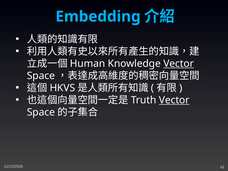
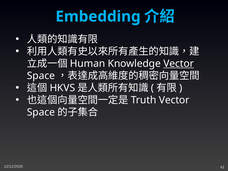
Vector at (174, 100) underline: present -> none
